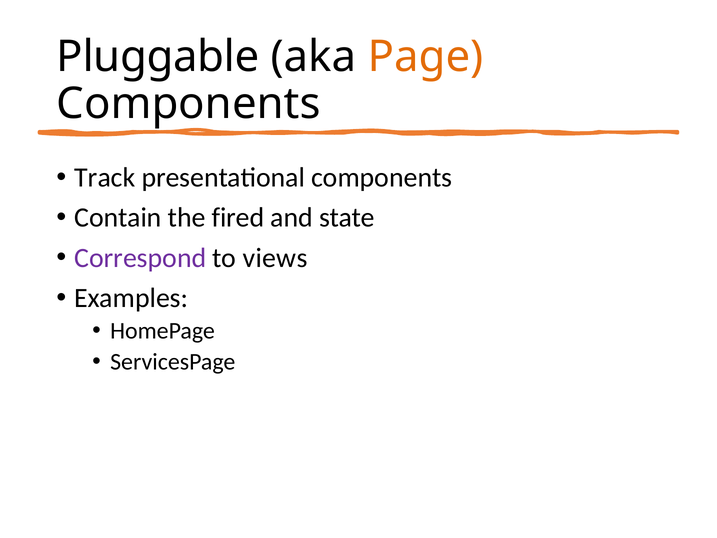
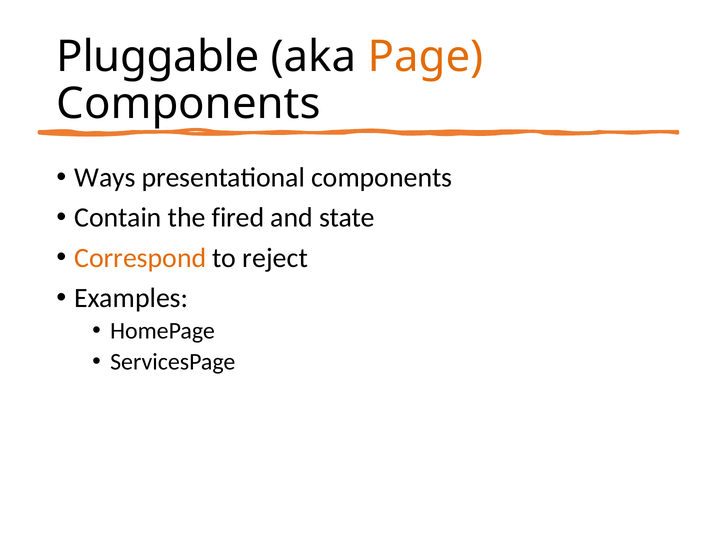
Track: Track -> Ways
Correspond colour: purple -> orange
views: views -> reject
